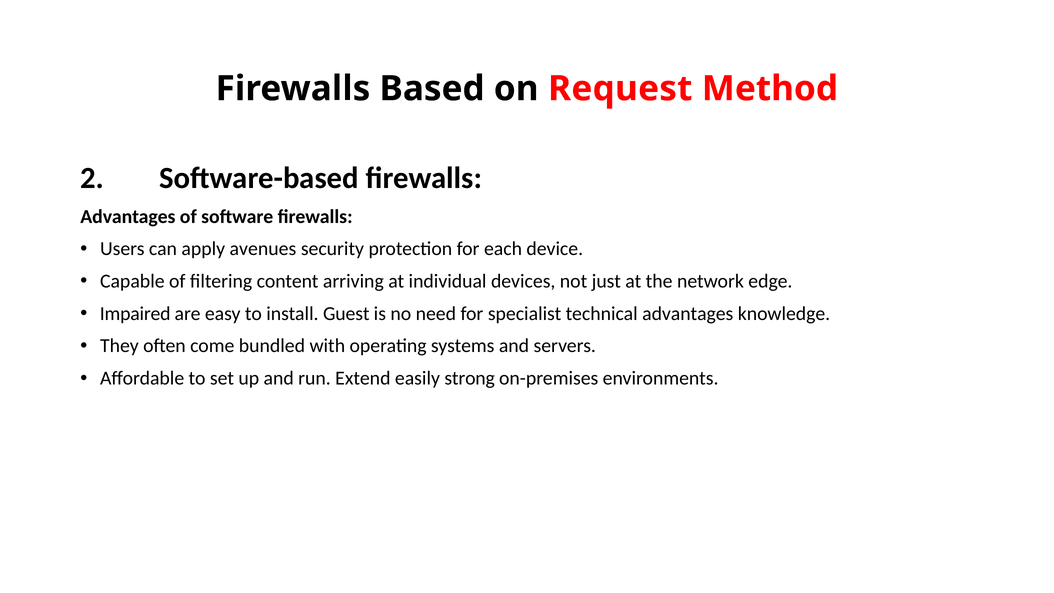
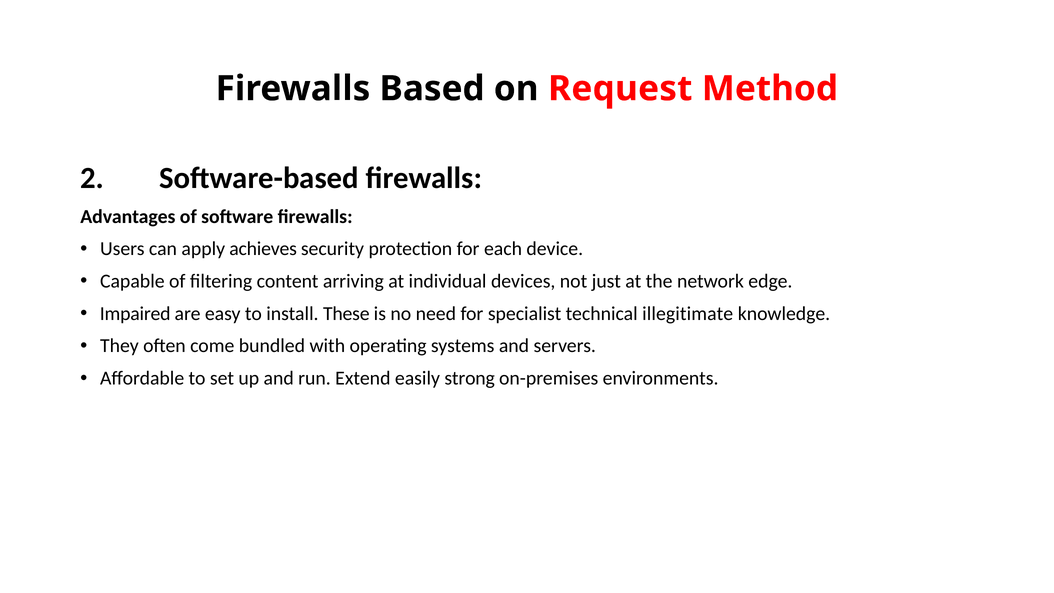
avenues: avenues -> achieves
Guest: Guest -> These
technical advantages: advantages -> illegitimate
